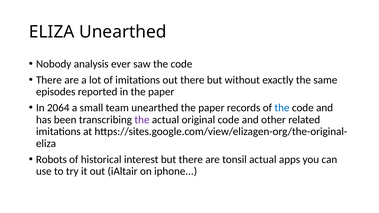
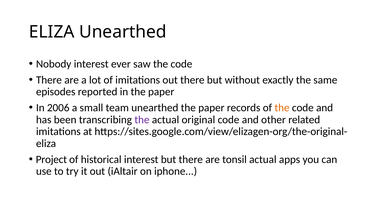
Nobody analysis: analysis -> interest
2064: 2064 -> 2006
the at (282, 108) colour: blue -> orange
Robots: Robots -> Project
